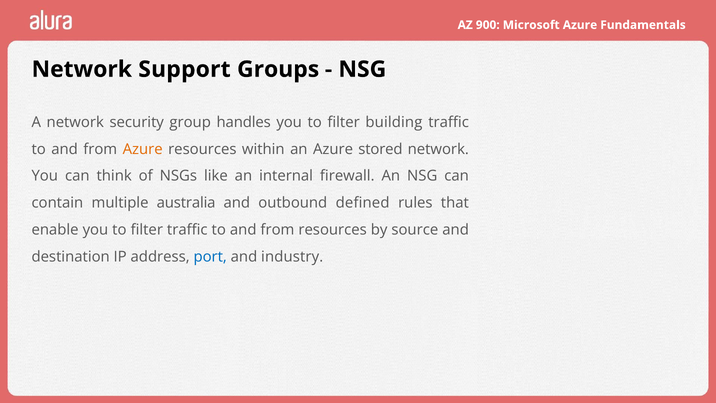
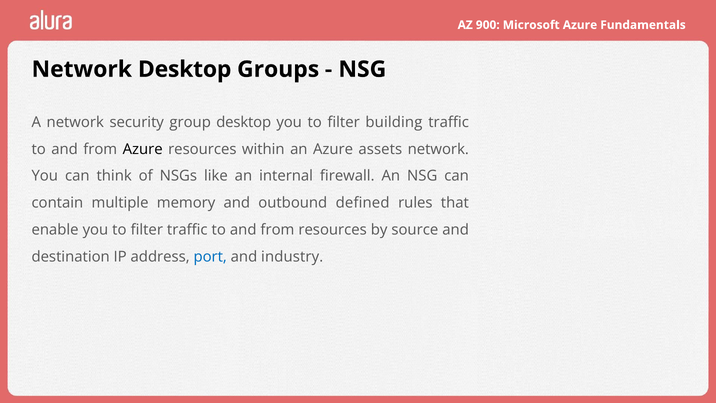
Network Support: Support -> Desktop
group handles: handles -> desktop
Azure at (143, 149) colour: orange -> black
stored: stored -> assets
australia: australia -> memory
